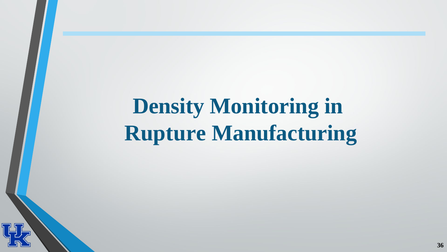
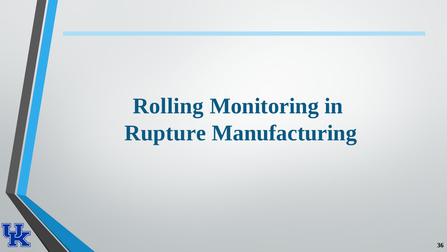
Density: Density -> Rolling
